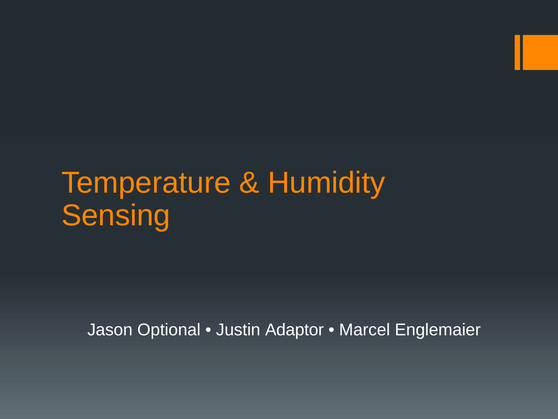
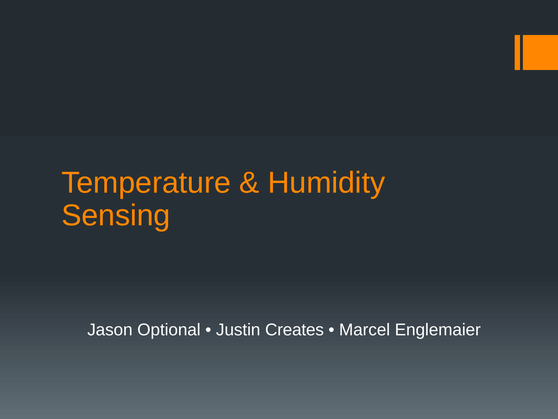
Adaptor: Adaptor -> Creates
